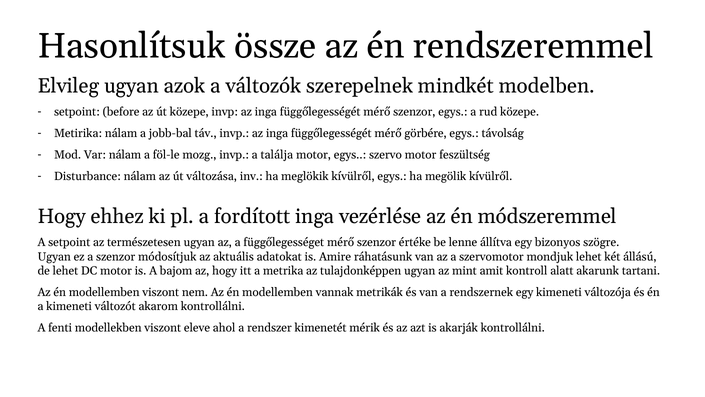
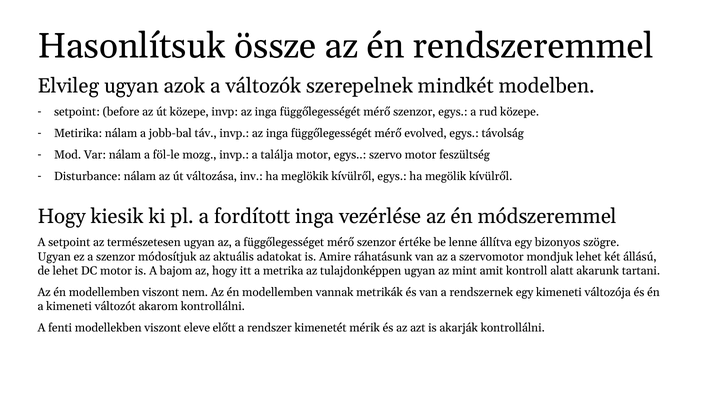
görbére: görbére -> evolved
ehhez: ehhez -> kiesik
ahol: ahol -> előtt
